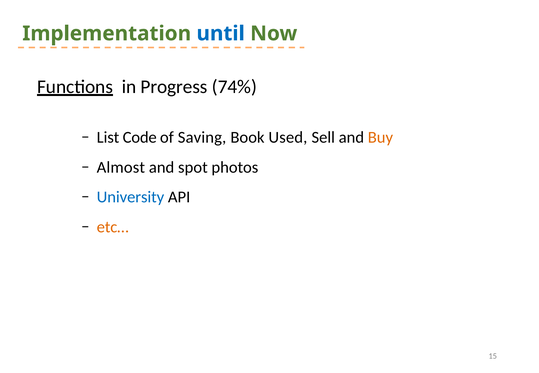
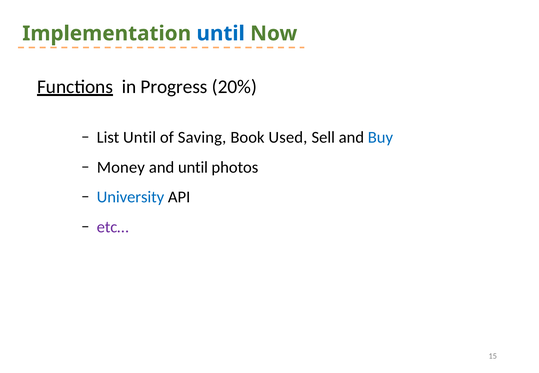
74%: 74% -> 20%
List Code: Code -> Until
Buy colour: orange -> blue
Almost: Almost -> Money
and spot: spot -> until
etc… colour: orange -> purple
